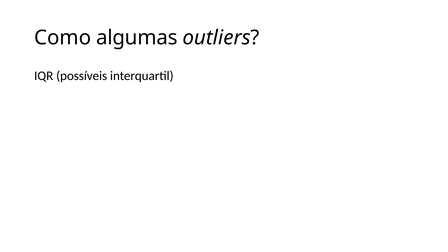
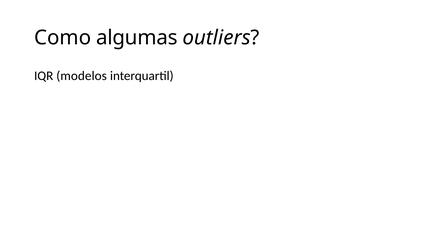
possíveis: possíveis -> modelos
